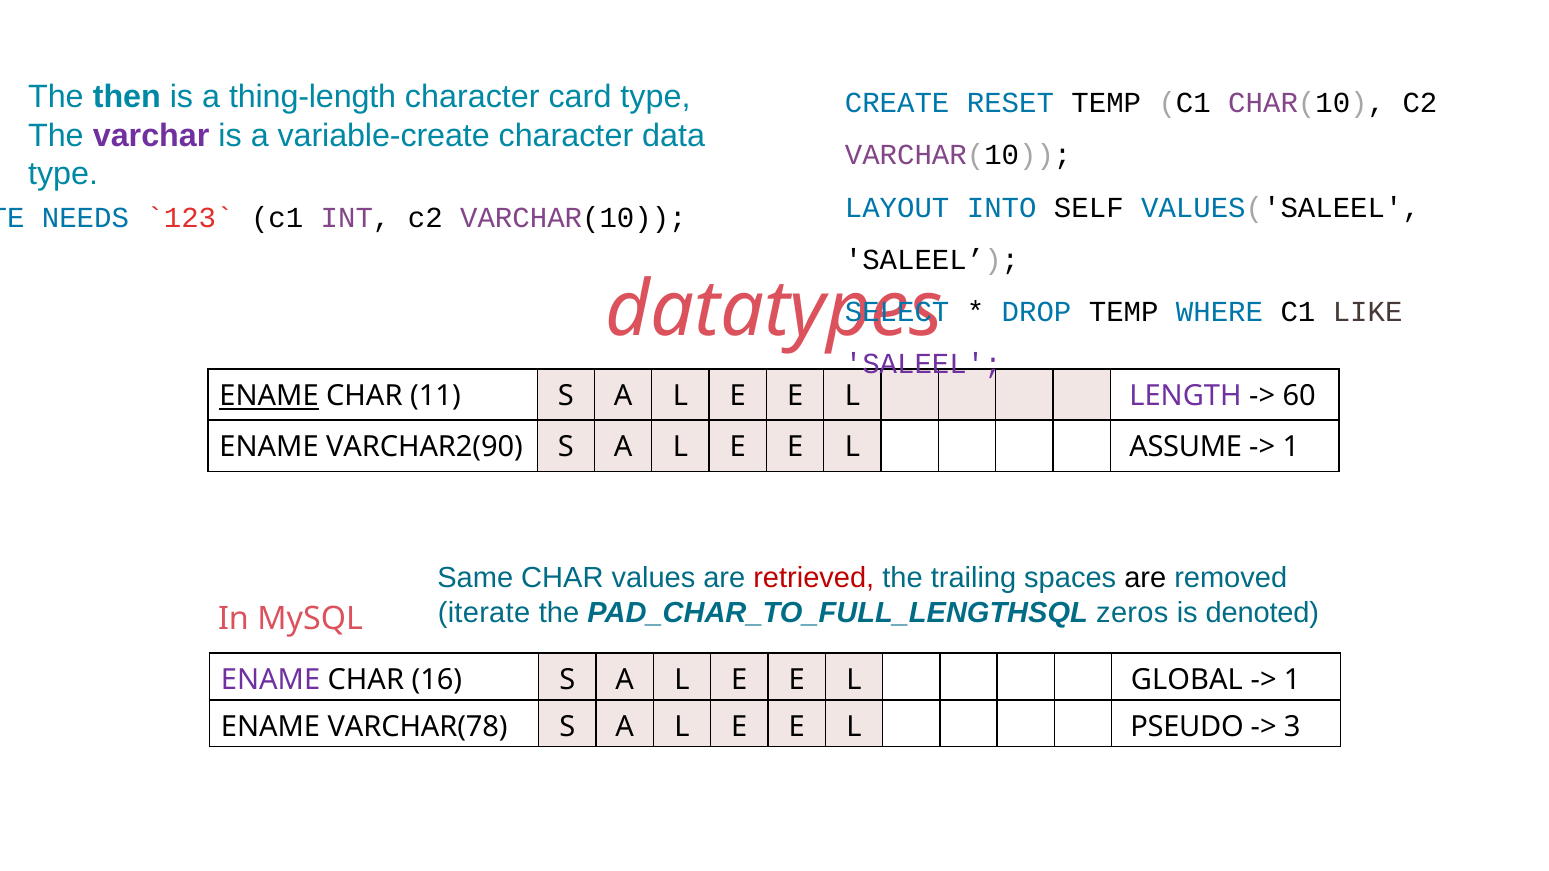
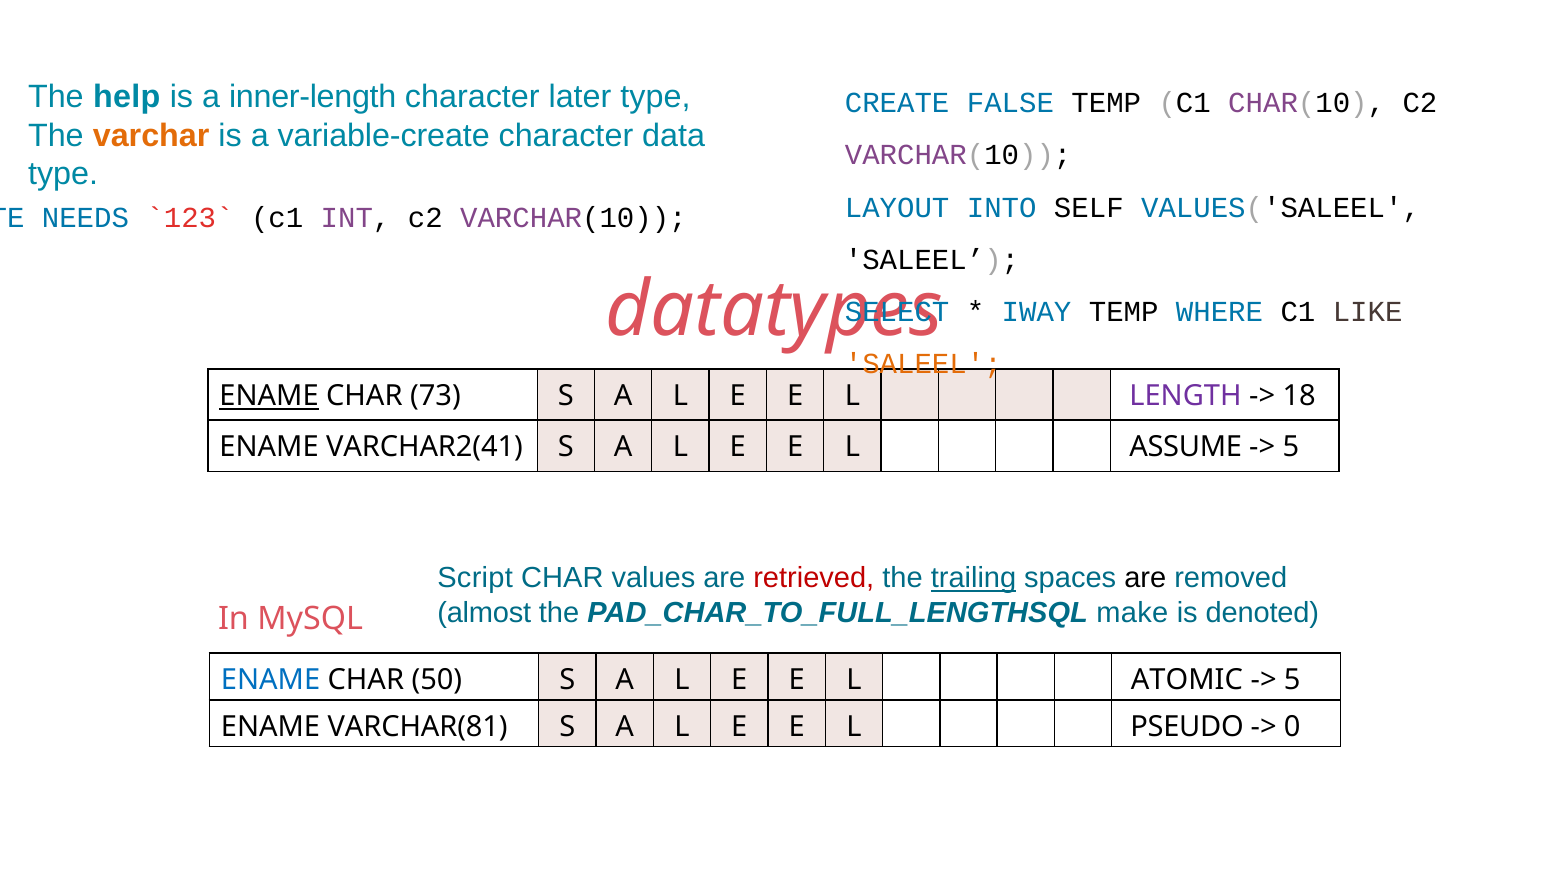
then: then -> help
thing-length: thing-length -> inner-length
card: card -> later
RESET: RESET -> FALSE
varchar colour: purple -> orange
DROP: DROP -> IWAY
SALEEL at (923, 365) colour: purple -> orange
11: 11 -> 73
60: 60 -> 18
VARCHAR2(90: VARCHAR2(90 -> VARCHAR2(41
1 at (1291, 447): 1 -> 5
Same: Same -> Script
trailing underline: none -> present
iterate: iterate -> almost
zeros: zeros -> make
ENAME at (271, 680) colour: purple -> blue
16: 16 -> 50
GLOBAL: GLOBAL -> ATOMIC
1 at (1292, 680): 1 -> 5
VARCHAR(78: VARCHAR(78 -> VARCHAR(81
3: 3 -> 0
